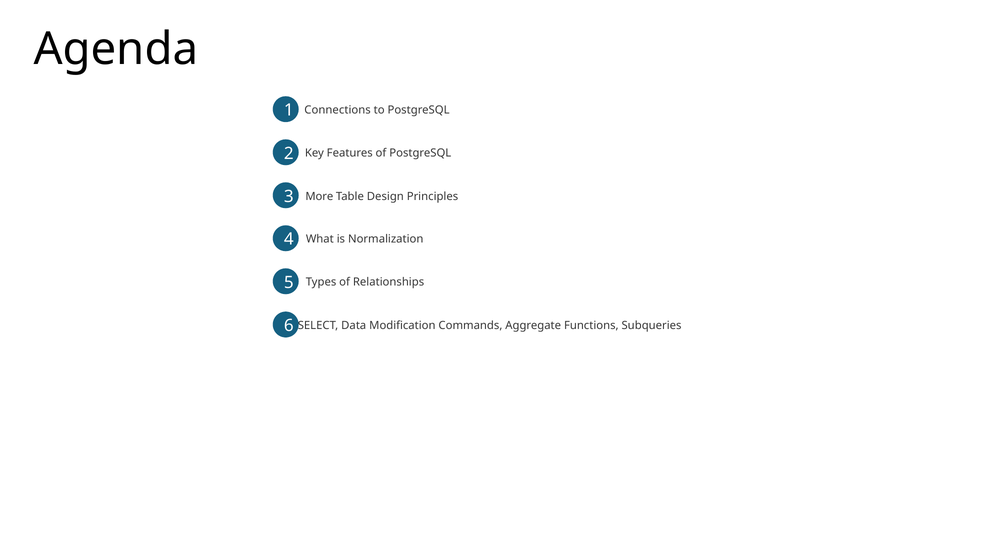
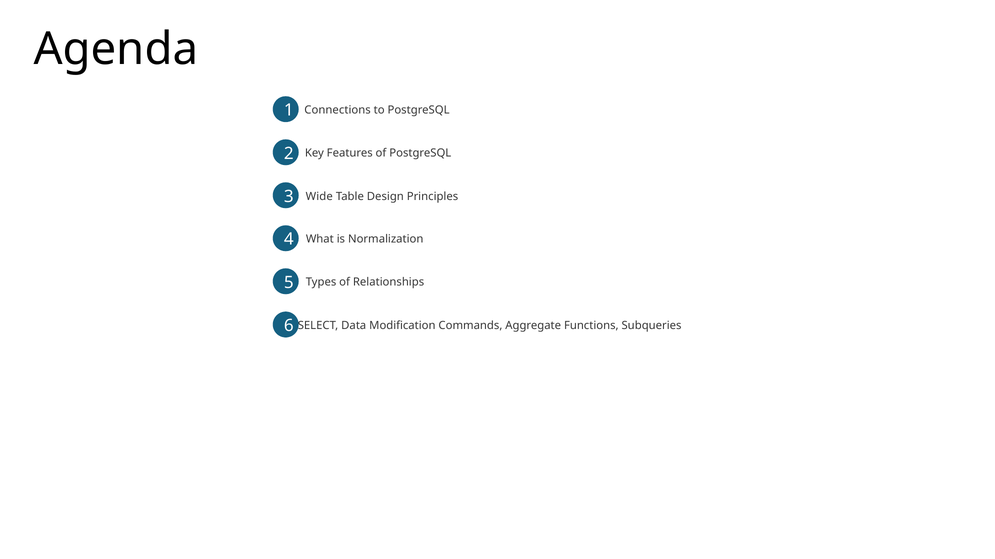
More: More -> Wide
